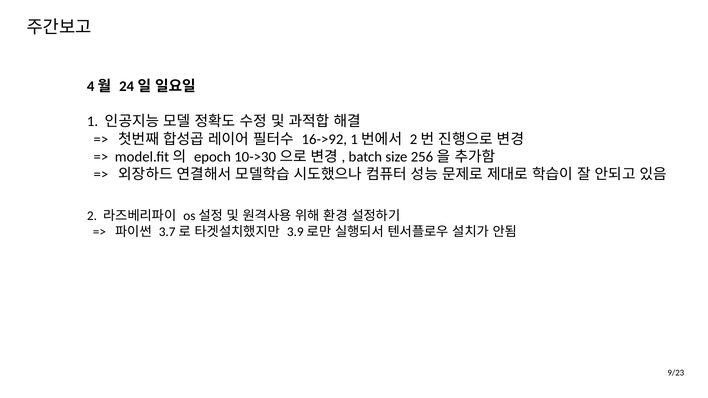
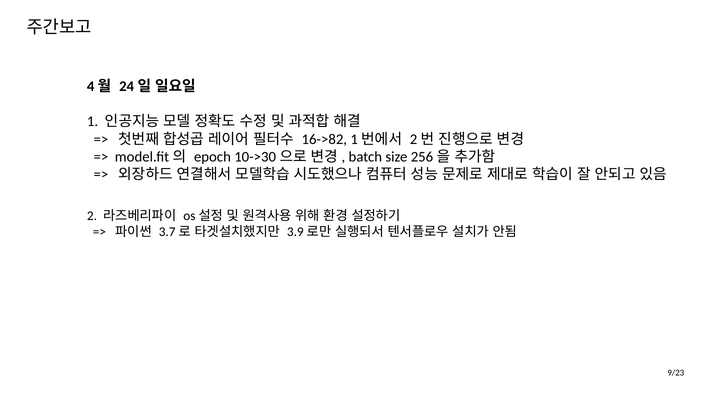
16->92: 16->92 -> 16->82
